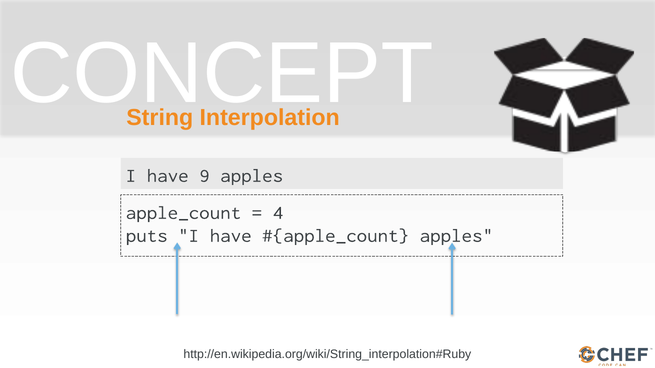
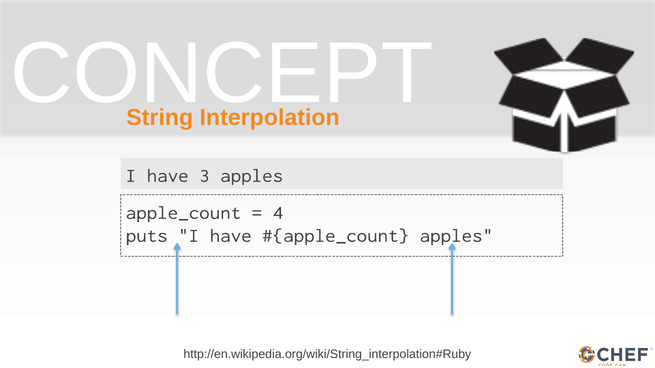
9: 9 -> 3
